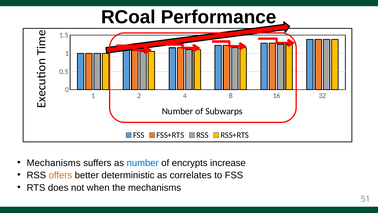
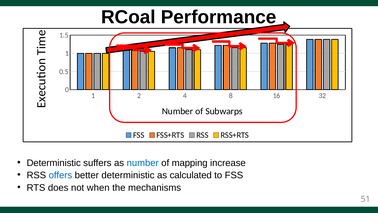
Mechanisms at (54, 163): Mechanisms -> Deterministic
encrypts: encrypts -> mapping
offers colour: orange -> blue
correlates: correlates -> calculated
